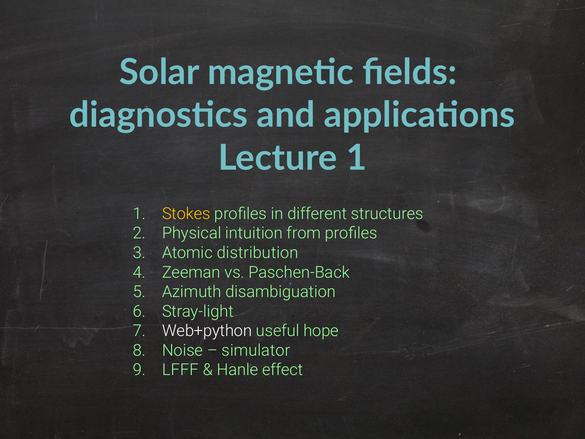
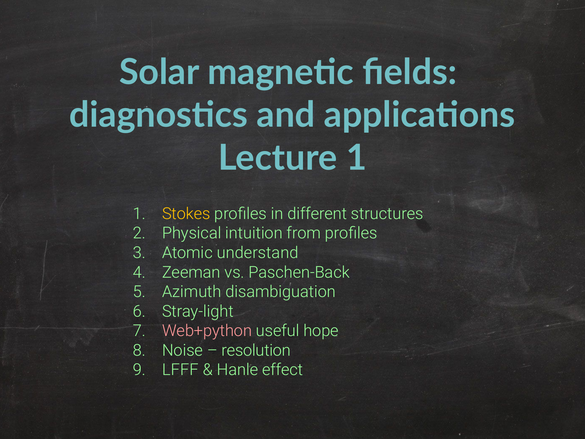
distribution: distribution -> understand
Web+python colour: white -> pink
simulator: simulator -> resolution
